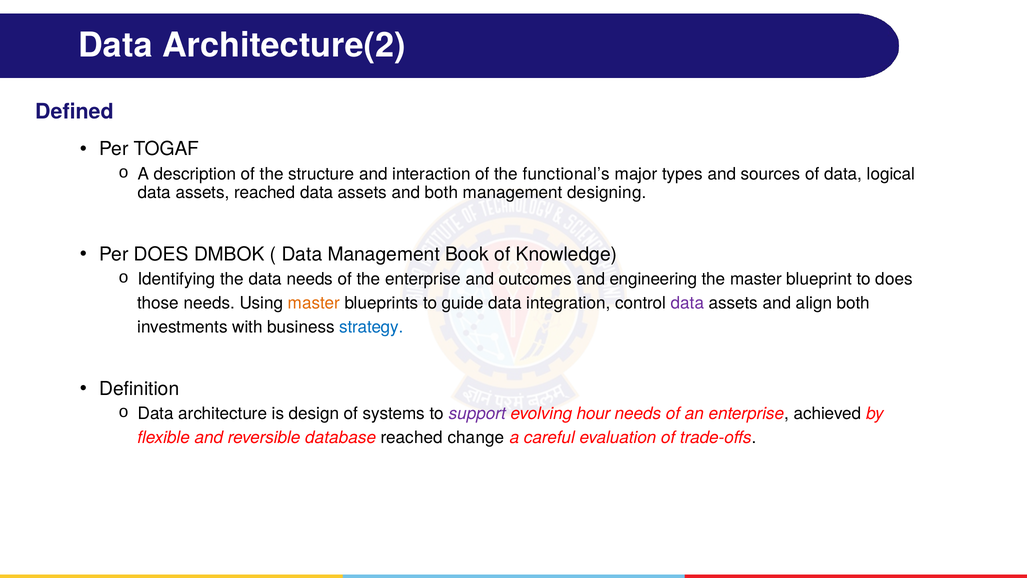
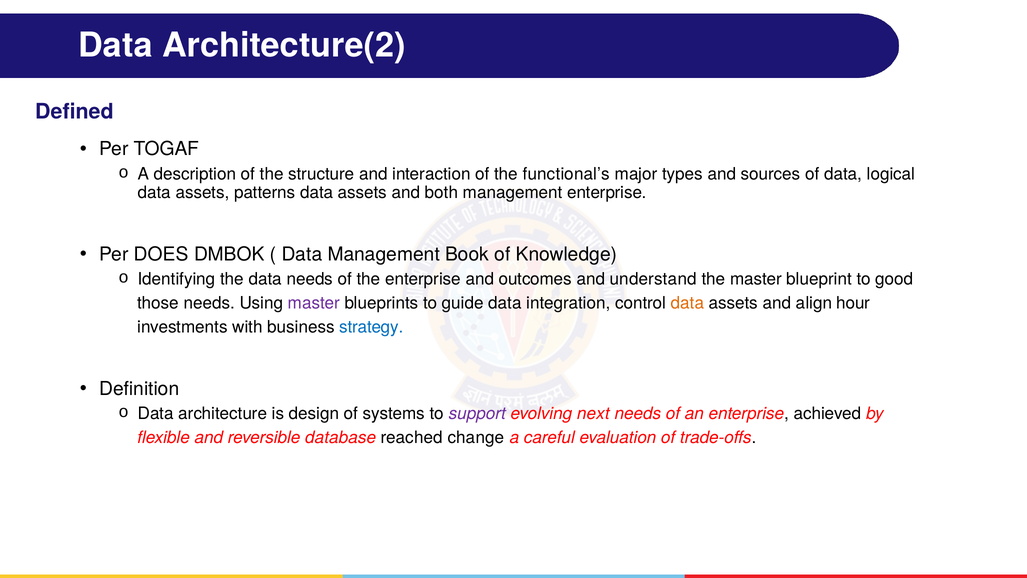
assets reached: reached -> patterns
management designing: designing -> enterprise
engineering: engineering -> understand
to does: does -> good
master at (314, 303) colour: orange -> purple
data at (688, 303) colour: purple -> orange
align both: both -> hour
hour: hour -> next
